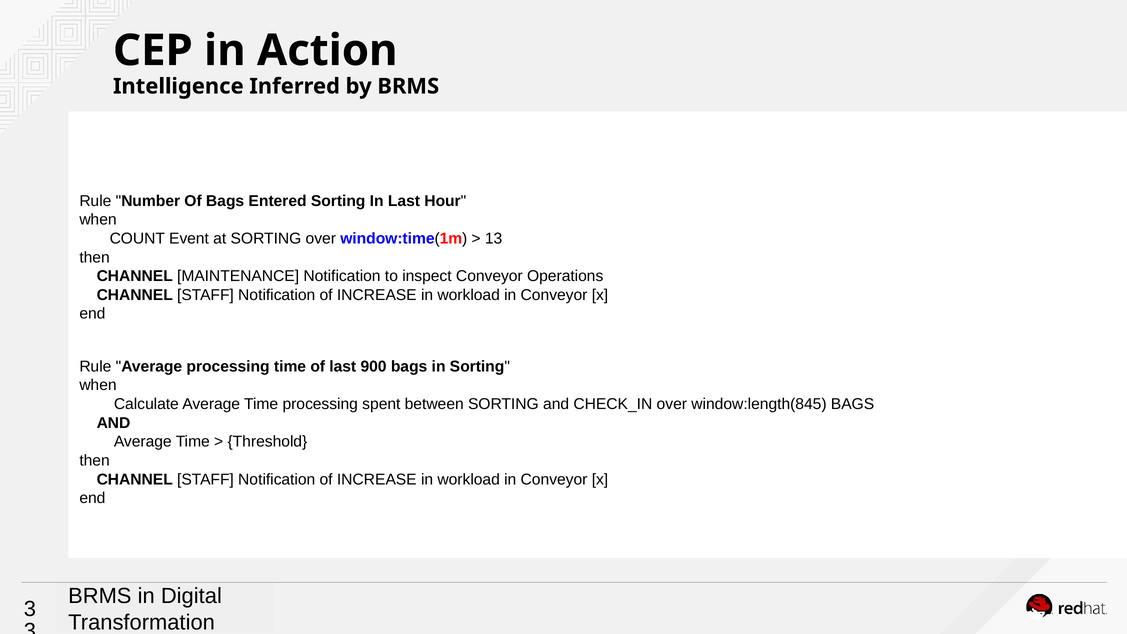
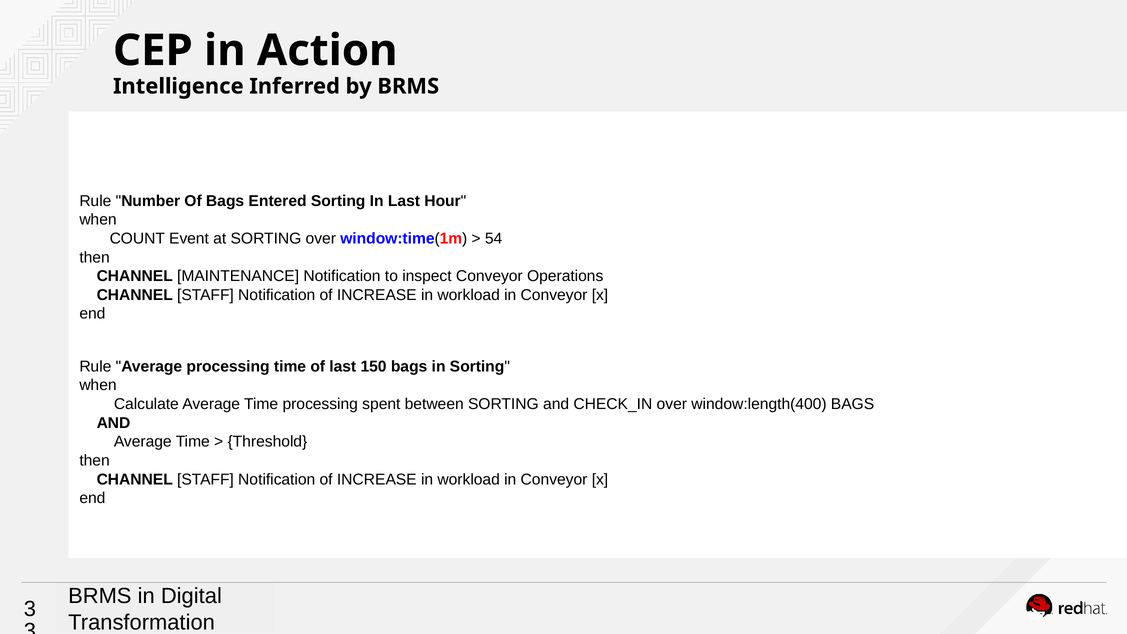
13: 13 -> 54
900: 900 -> 150
window:length(845: window:length(845 -> window:length(400
